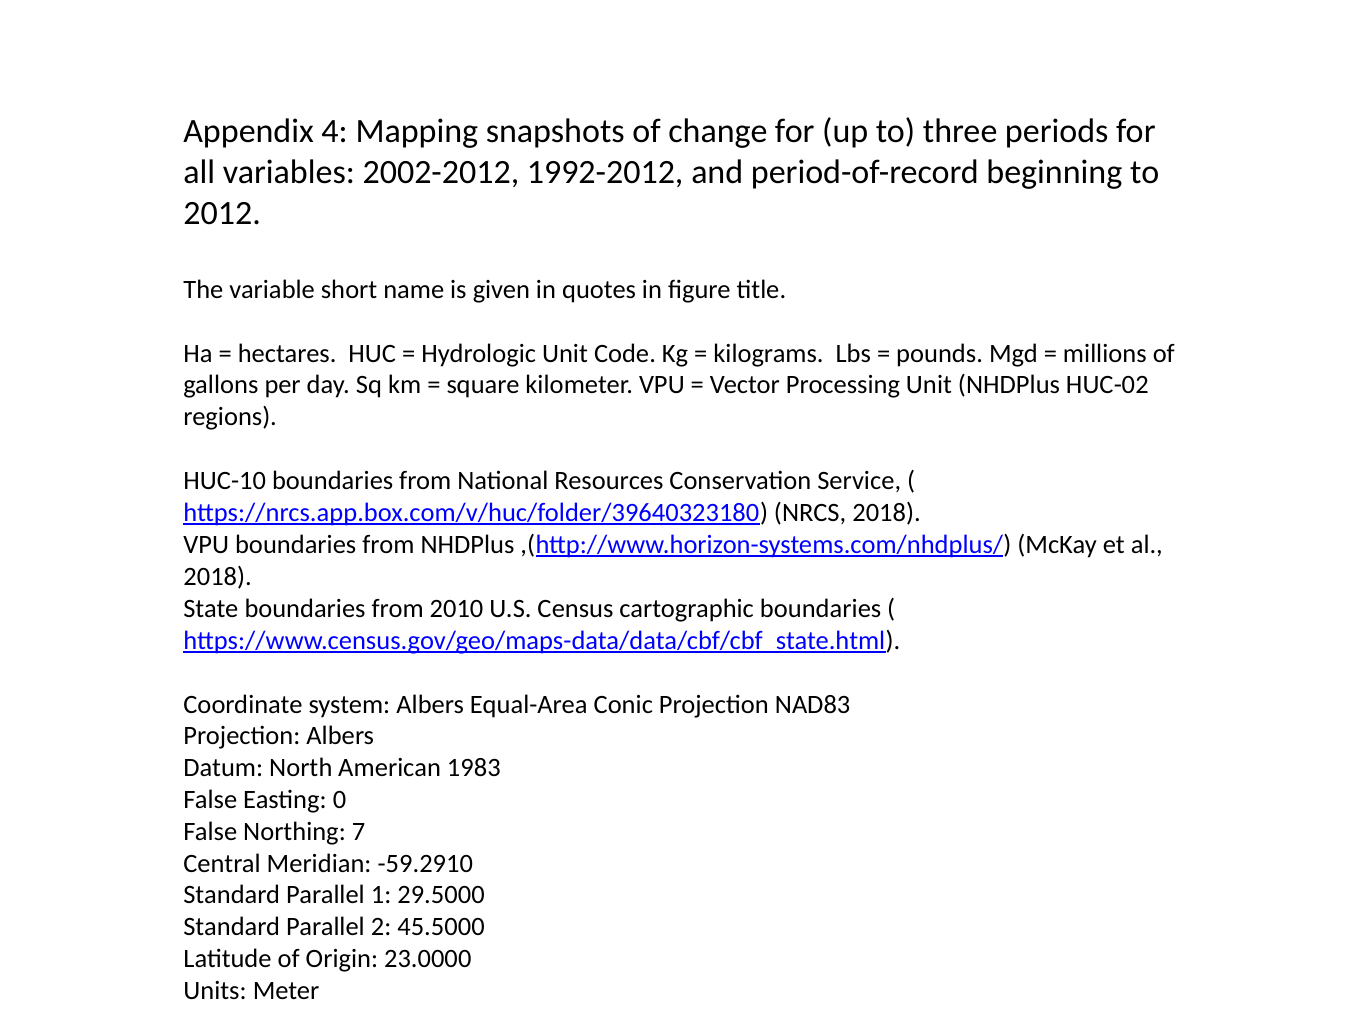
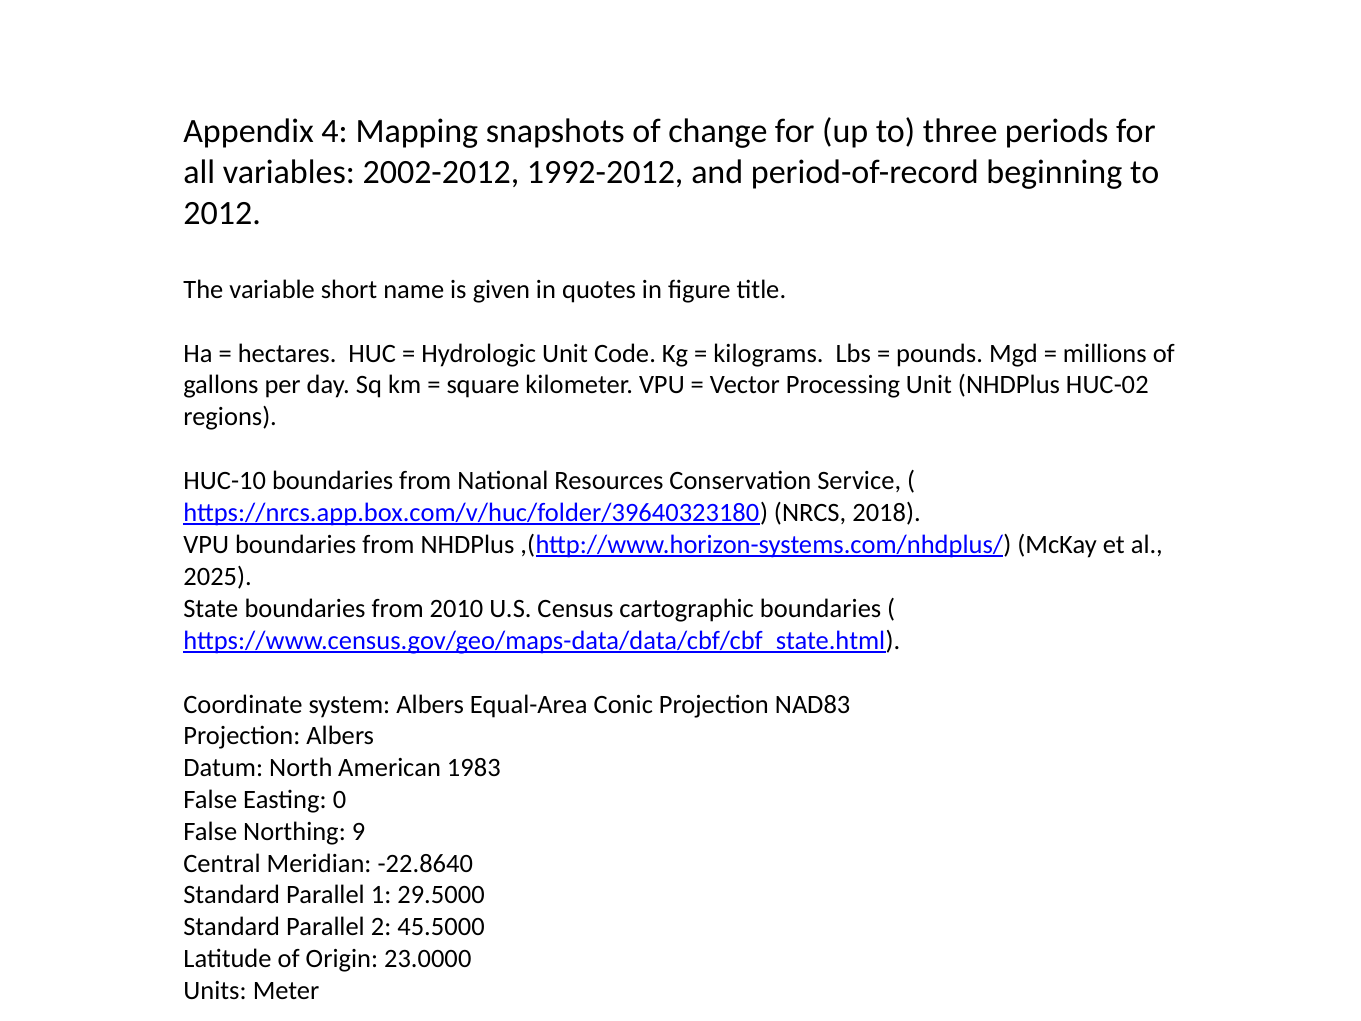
2018 at (218, 577): 2018 -> 2025
7: 7 -> 9
-59.2910: -59.2910 -> -22.8640
